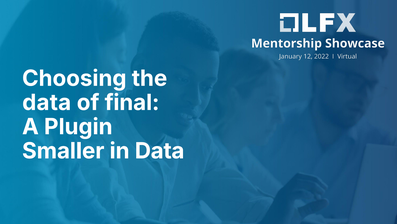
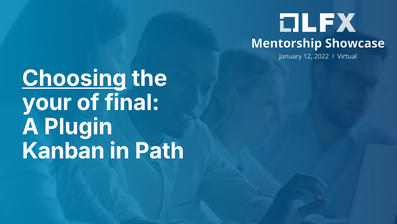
Choosing underline: none -> present
data at (47, 102): data -> your
Smaller: Smaller -> Kanban
in Data: Data -> Path
